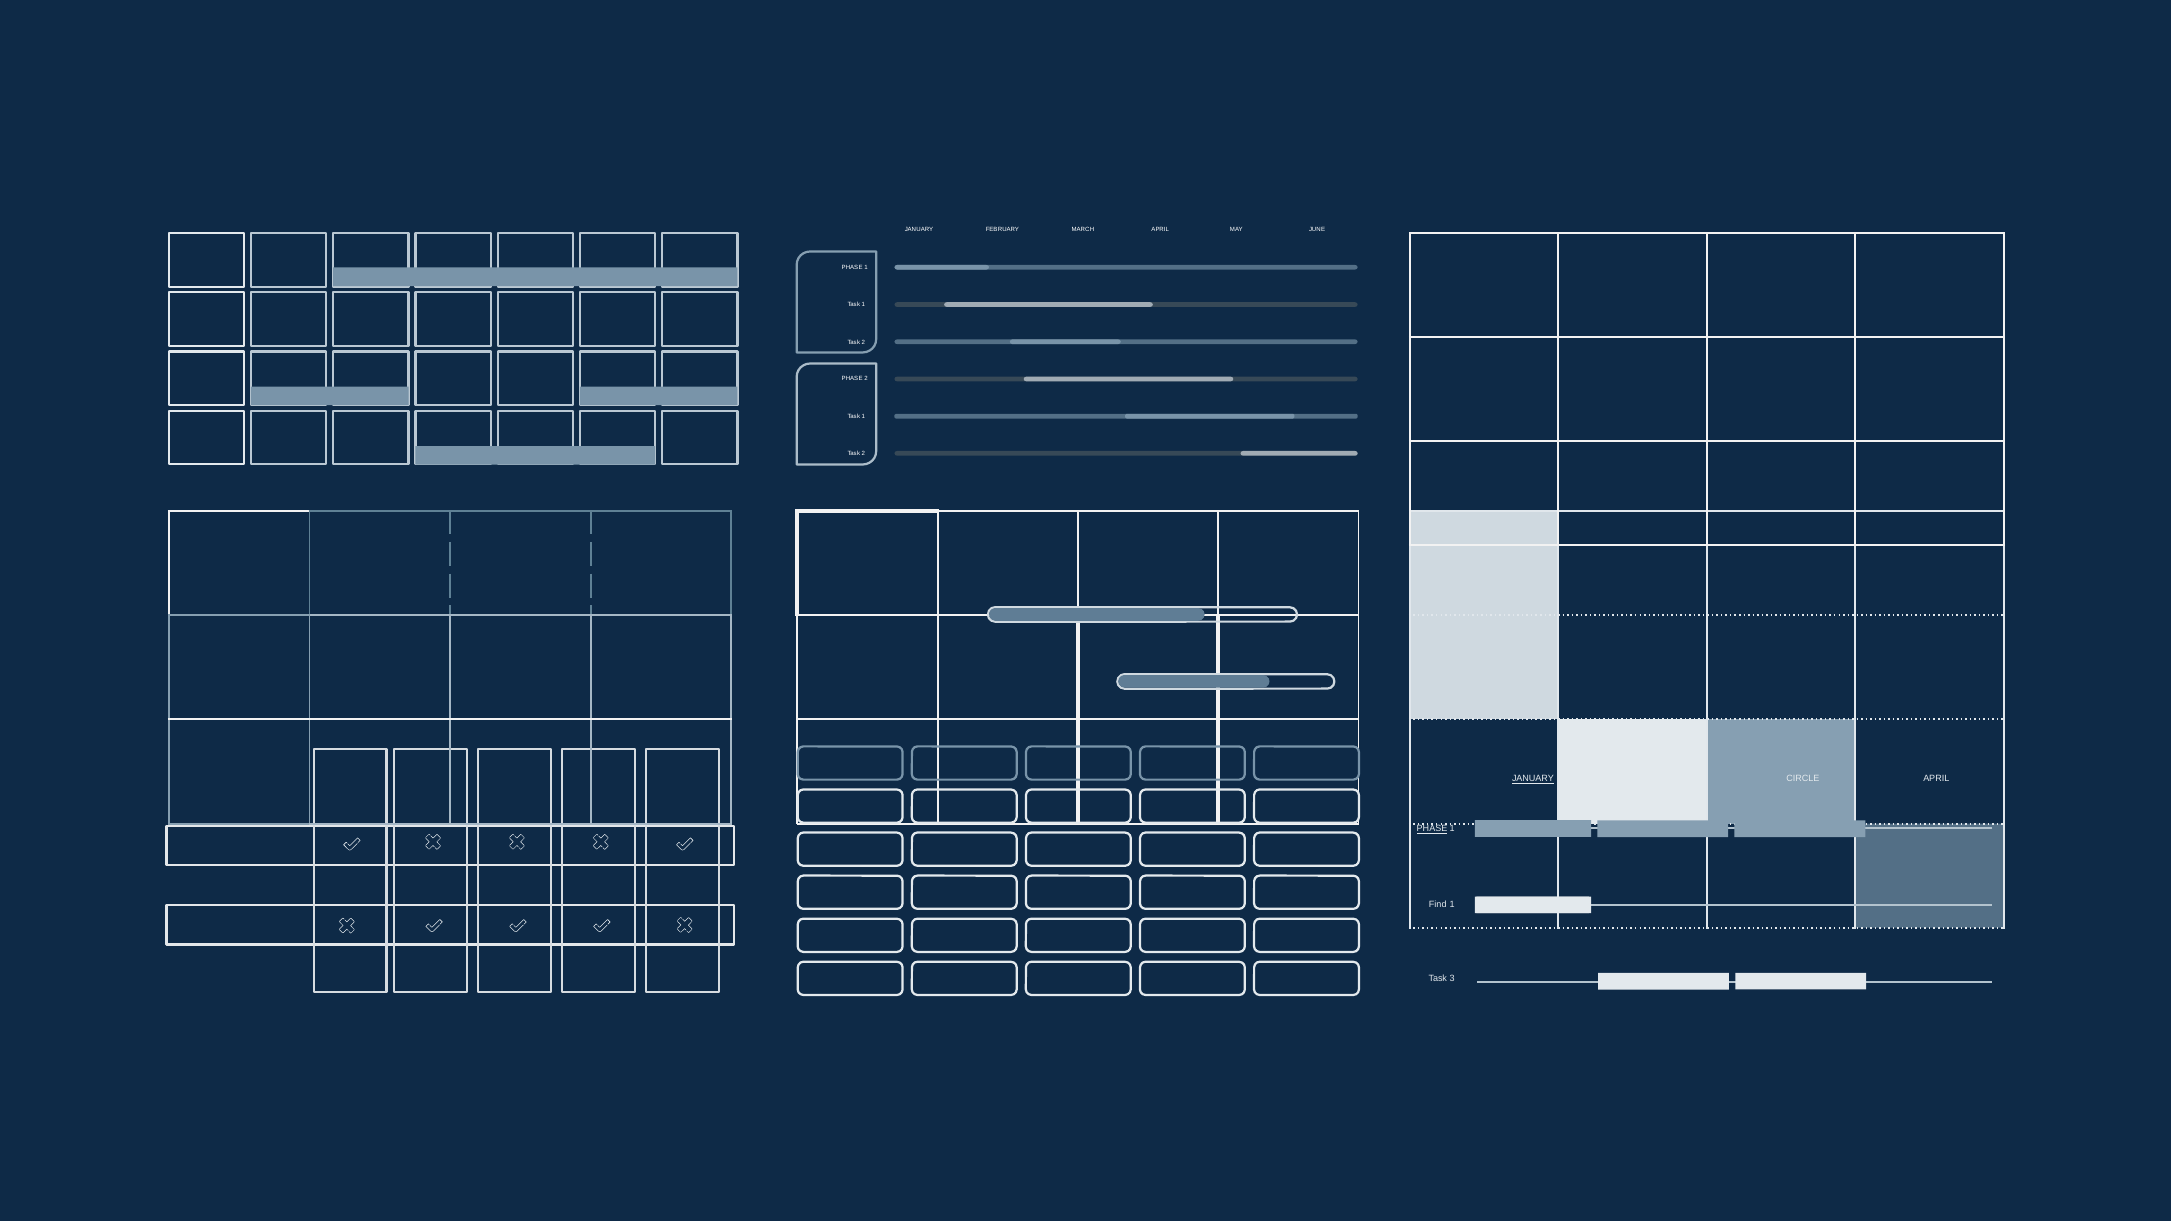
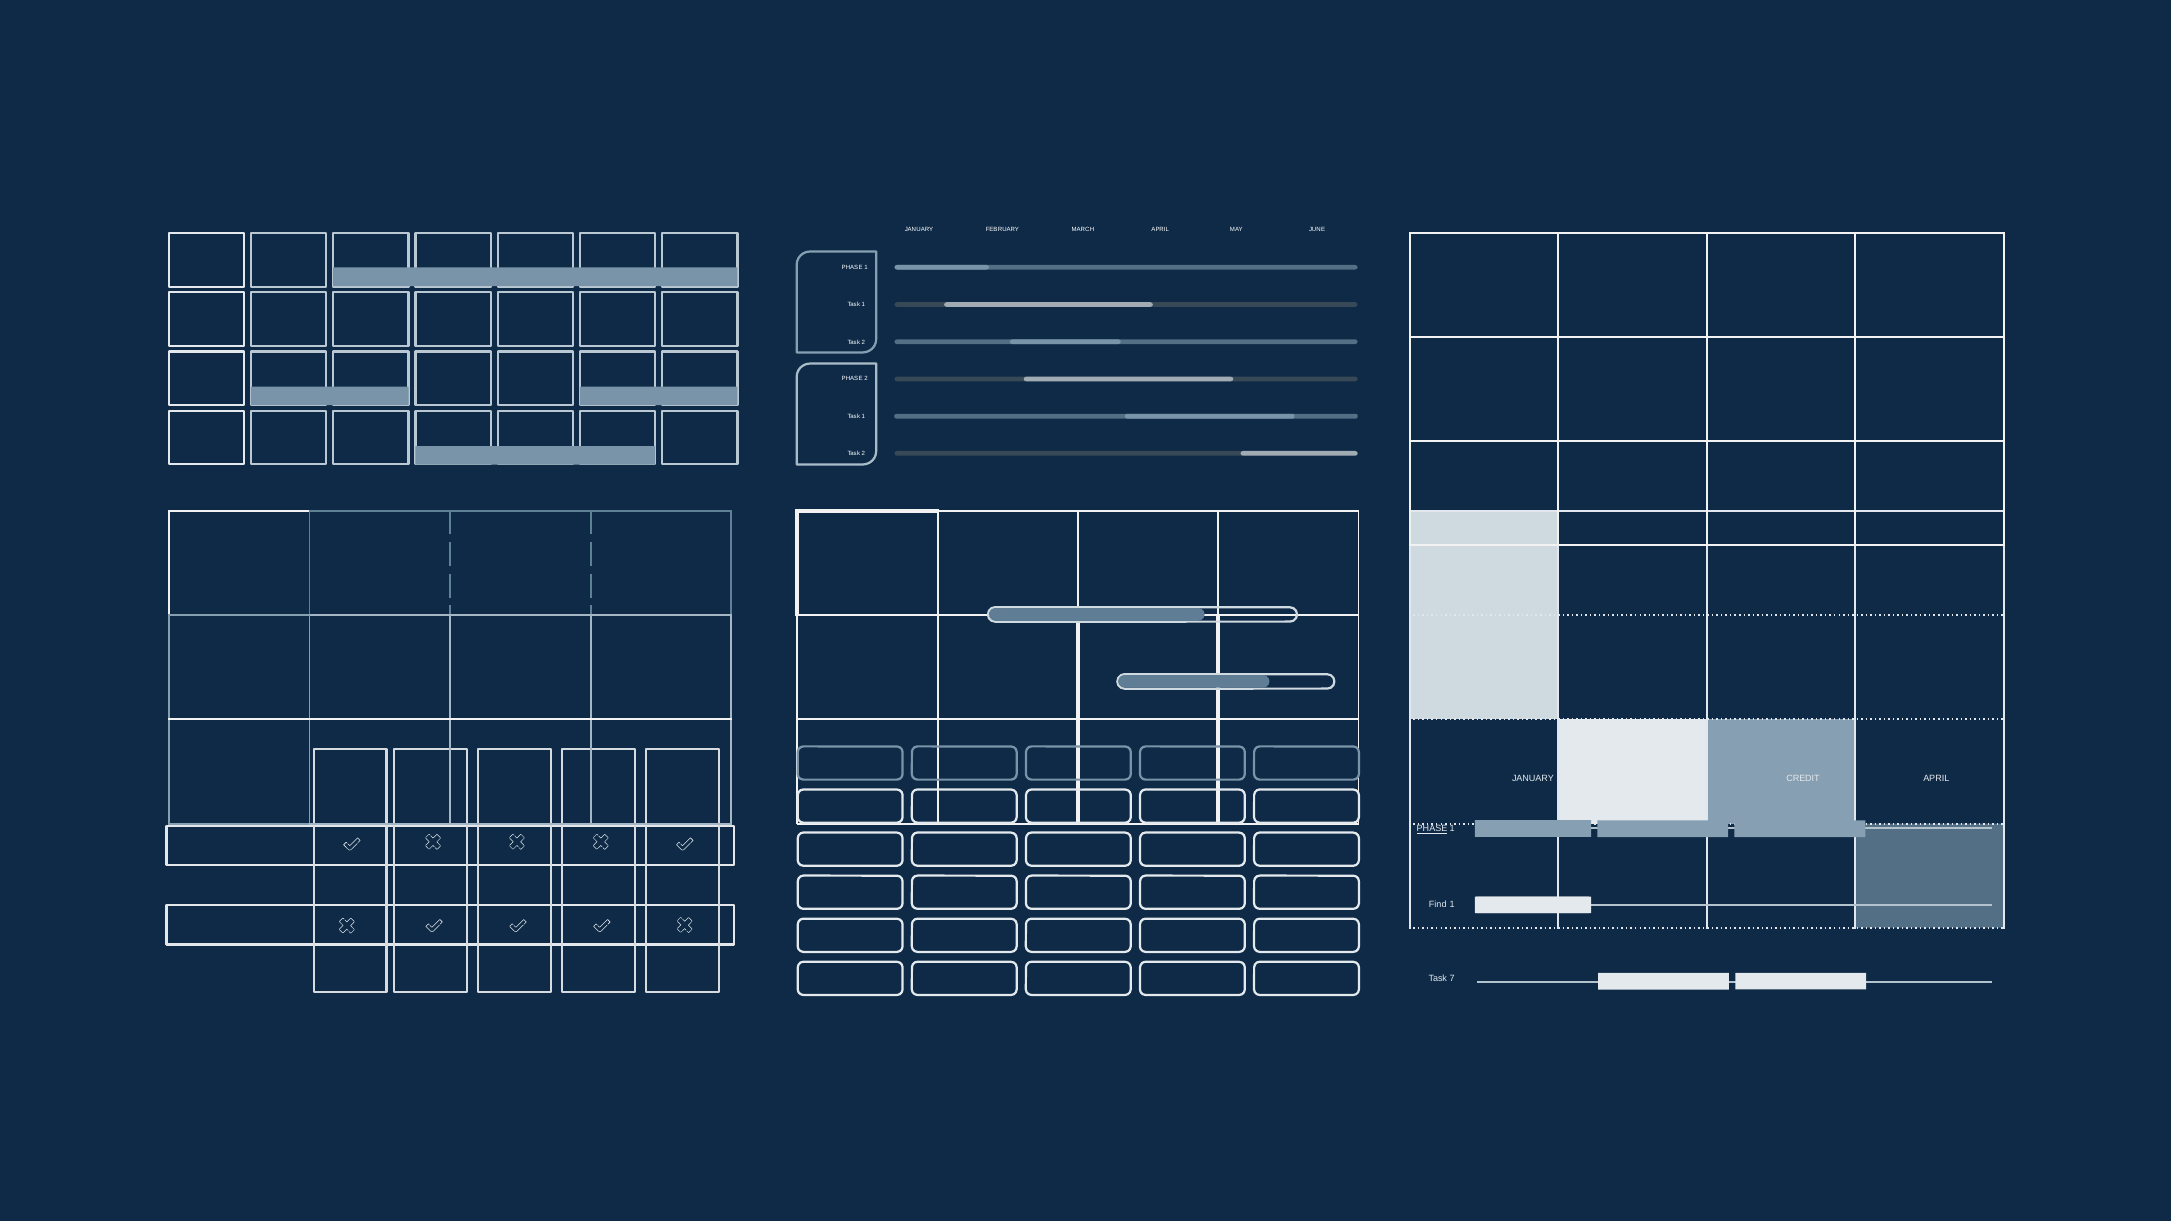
JANUARY at (1533, 779) underline: present -> none
CIRCLE: CIRCLE -> CREDIT
3: 3 -> 7
